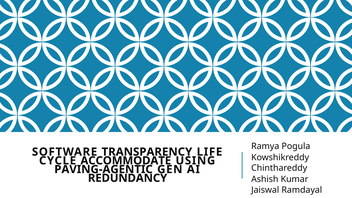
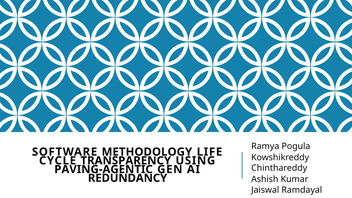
TRANSPARENCY: TRANSPARENCY -> METHODOLOGY
ACCOMMODATE: ACCOMMODATE -> TRANSPARENCY
